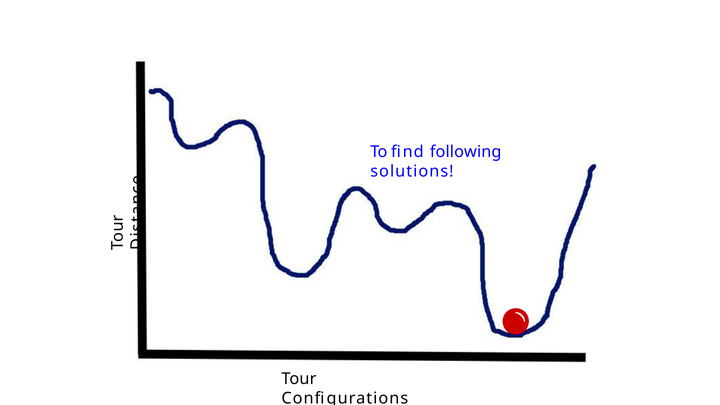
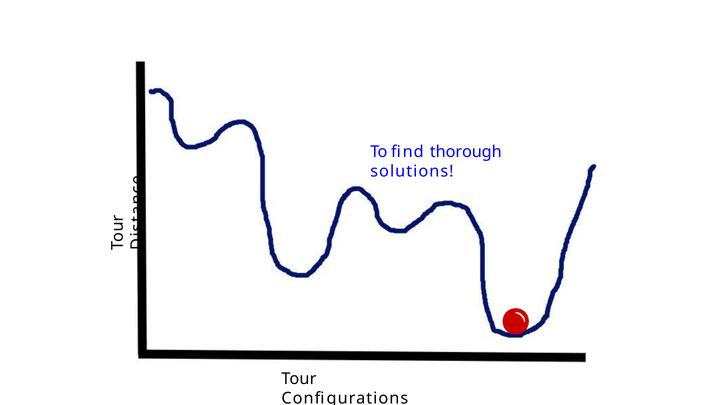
following: following -> thorough
